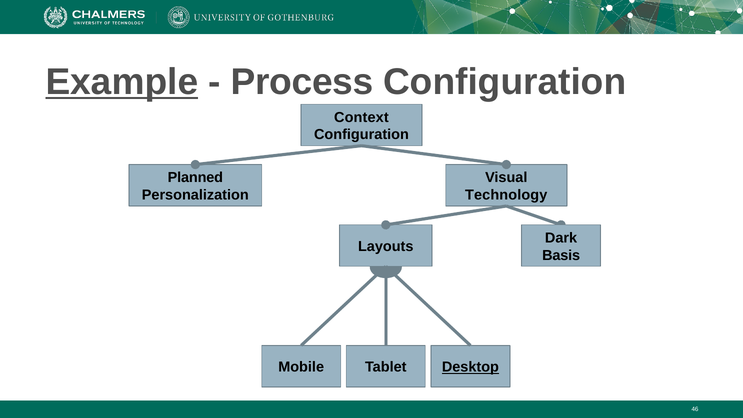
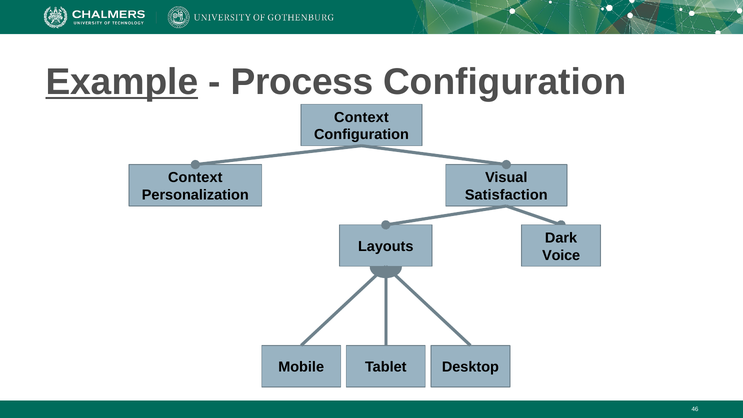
Planned at (195, 178): Planned -> Context
Technology: Technology -> Satisfaction
Basis: Basis -> Voice
Desktop underline: present -> none
